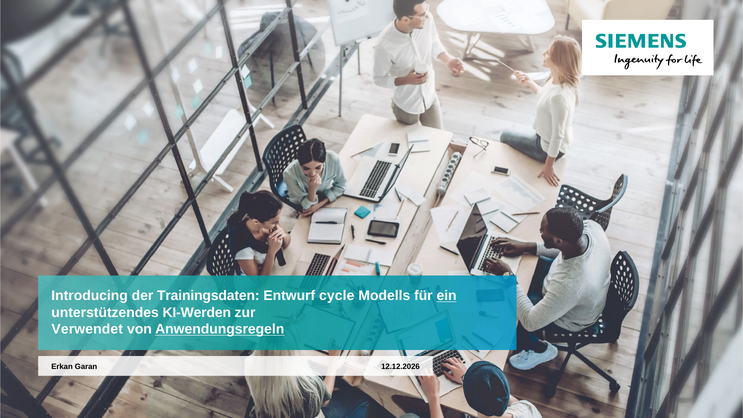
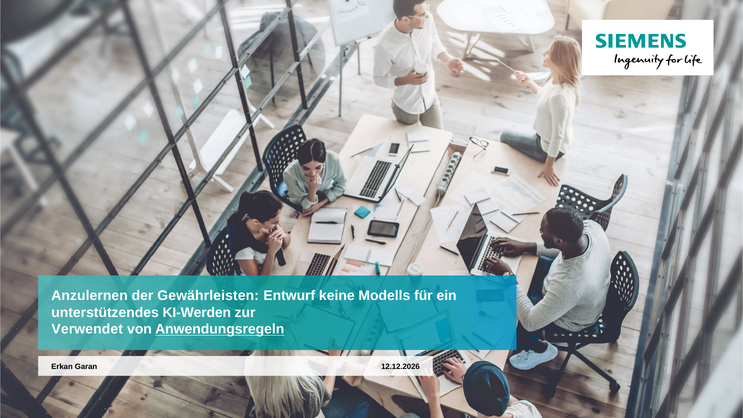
Introducing: Introducing -> Anzulernen
Trainingsdaten: Trainingsdaten -> Gewährleisten
cycle: cycle -> keine
ein underline: present -> none
